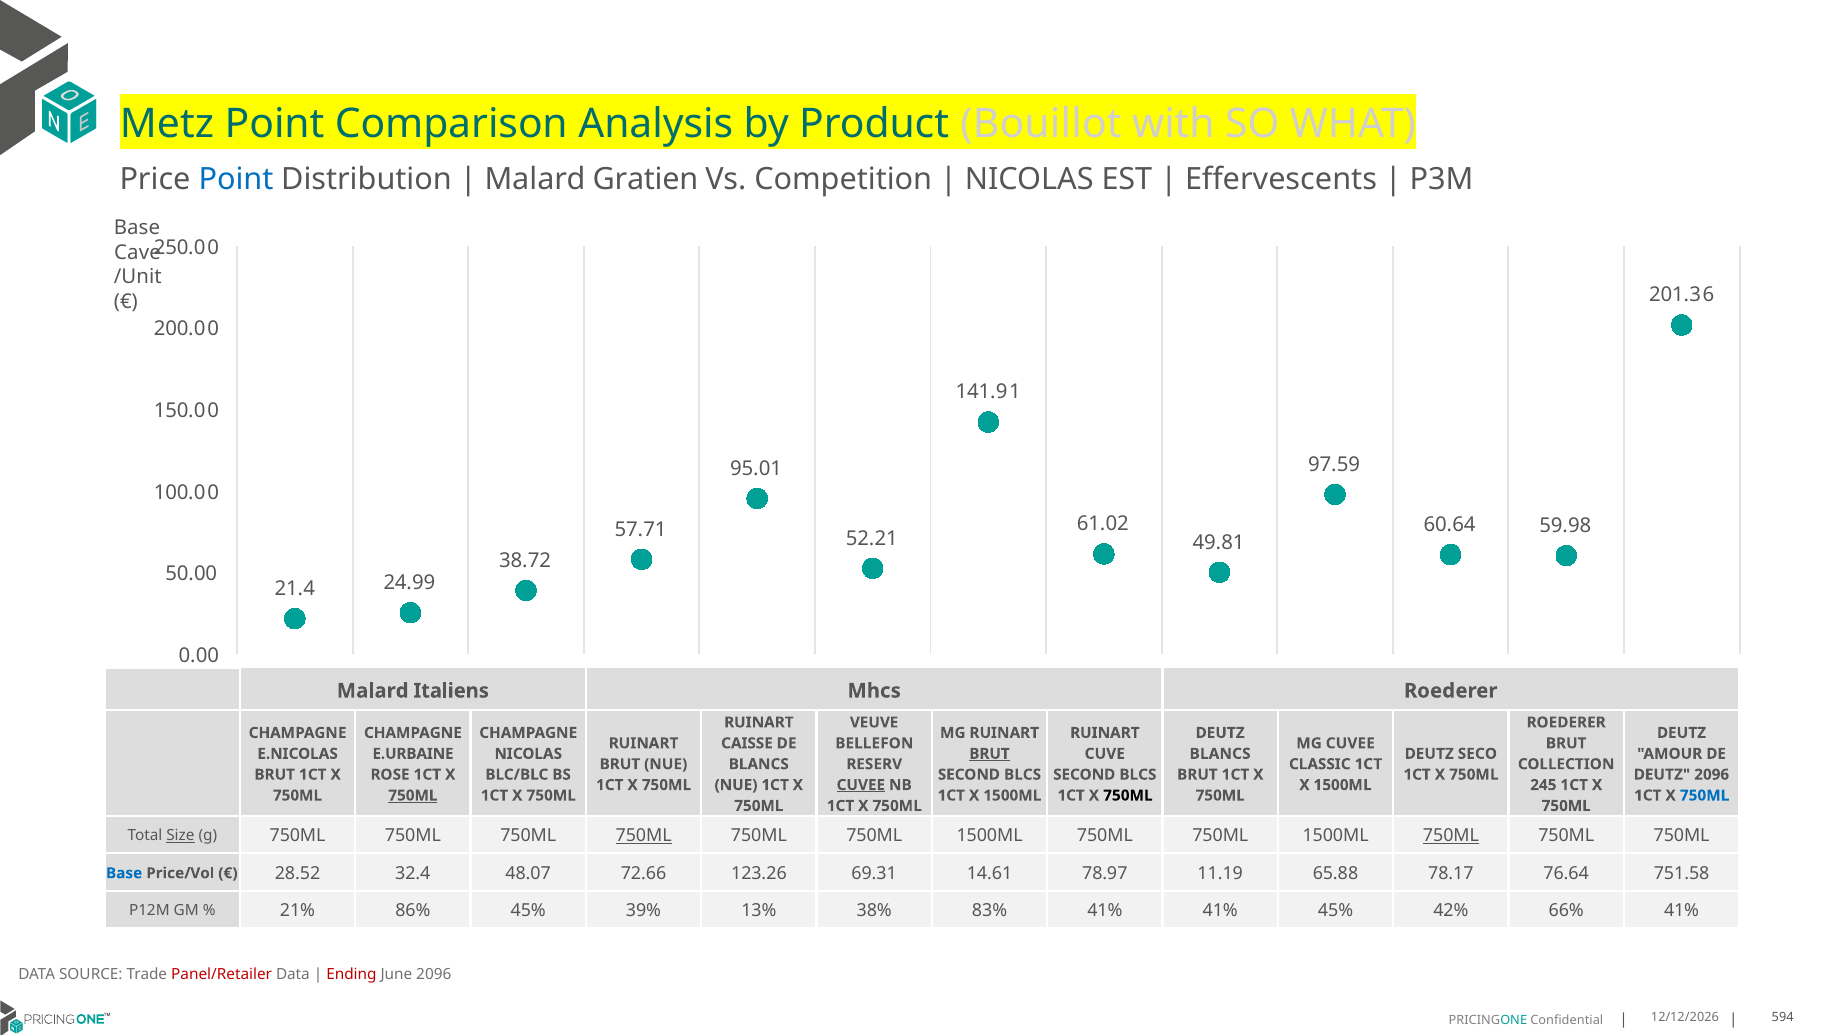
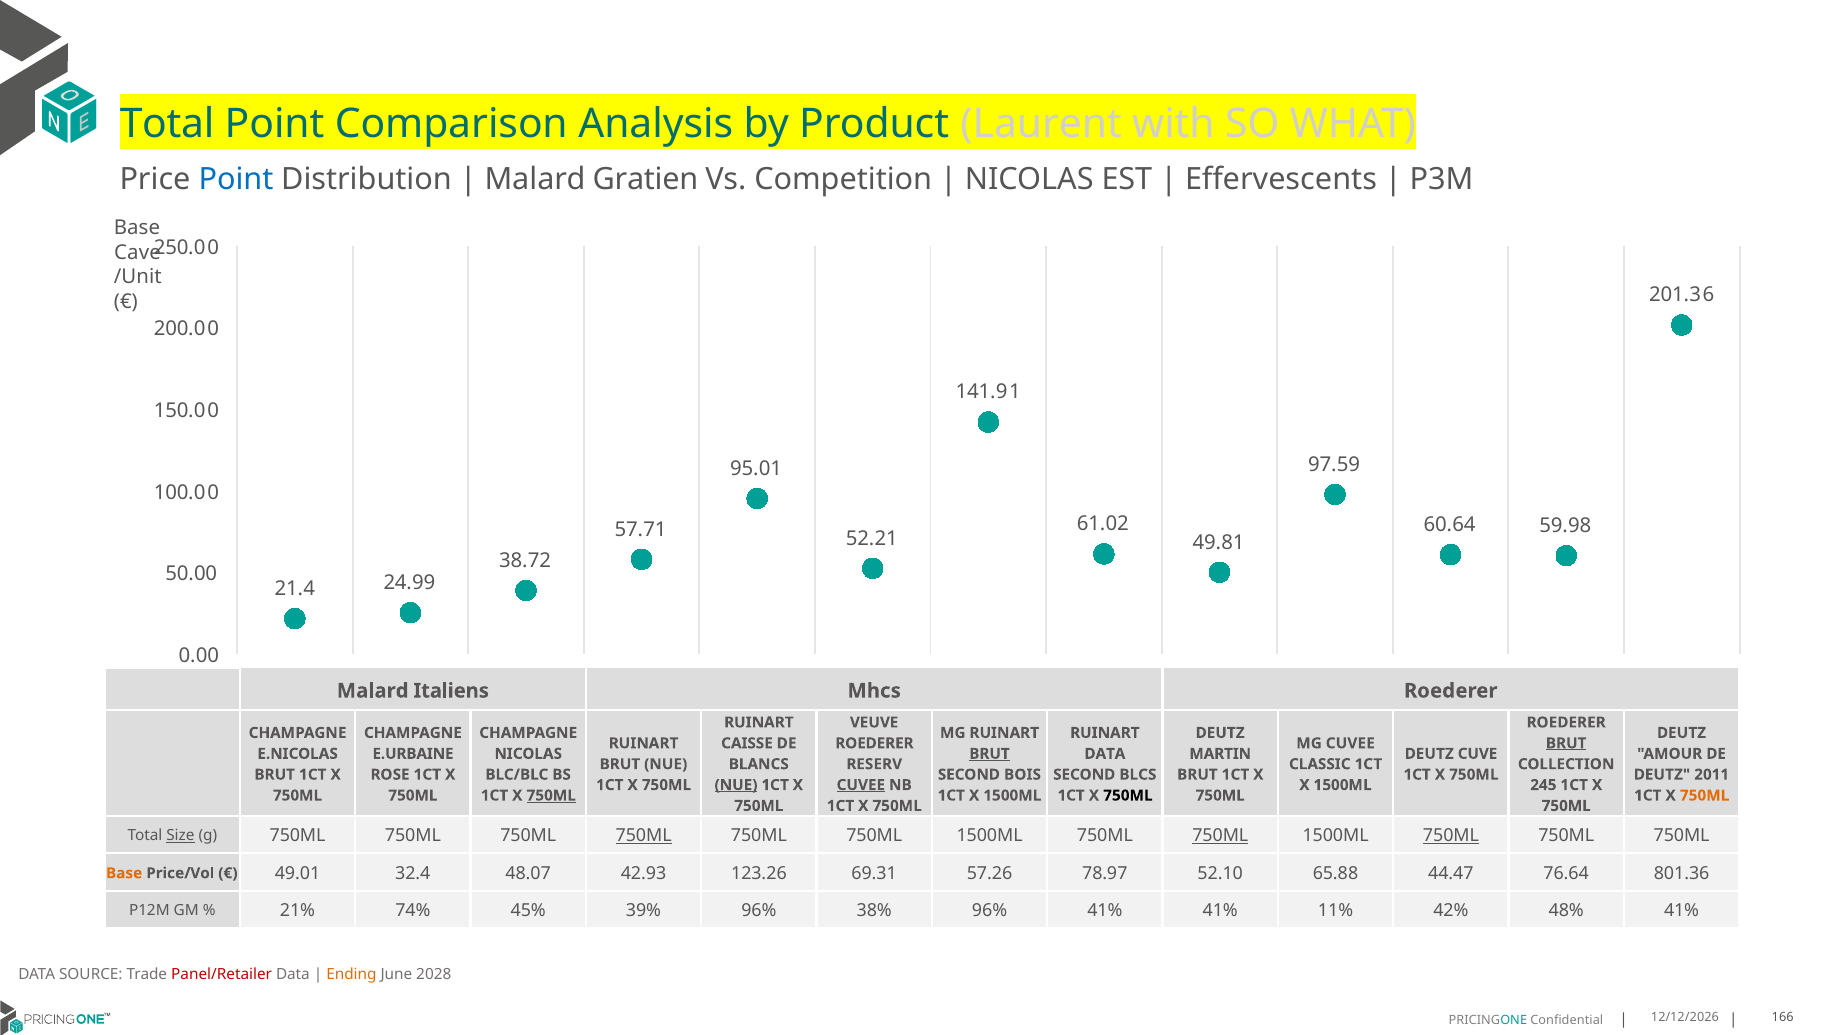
Metz at (167, 124): Metz -> Total
Bouillot: Bouillot -> Laurent
BELLEFON at (874, 743): BELLEFON -> ROEDERER
BRUT at (1566, 743) underline: none -> present
CUVE at (1105, 753): CUVE -> DATA
BLANCS at (1220, 753): BLANCS -> MARTIN
SECO: SECO -> CUVE
BLCS at (1023, 774): BLCS -> BOIS
DEUTZ 2096: 2096 -> 2011
NUE at (736, 785) underline: none -> present
750ML at (413, 795) underline: present -> none
750ML at (551, 795) underline: none -> present
750ML at (1705, 795) colour: blue -> orange
750ML at (1220, 835) underline: none -> present
Base at (124, 873) colour: blue -> orange
28.52: 28.52 -> 49.01
72.66: 72.66 -> 42.93
14.61: 14.61 -> 57.26
11.19: 11.19 -> 52.10
78.17: 78.17 -> 44.47
751.58: 751.58 -> 801.36
86%: 86% -> 74%
39% 13%: 13% -> 96%
38% 83%: 83% -> 96%
41% 45%: 45% -> 11%
66%: 66% -> 48%
Ending colour: red -> orange
June 2096: 2096 -> 2028
594: 594 -> 166
